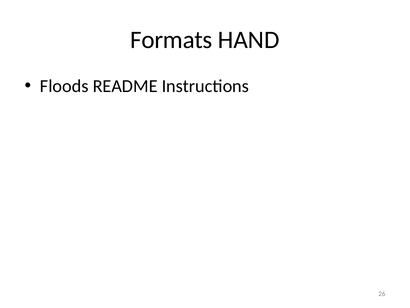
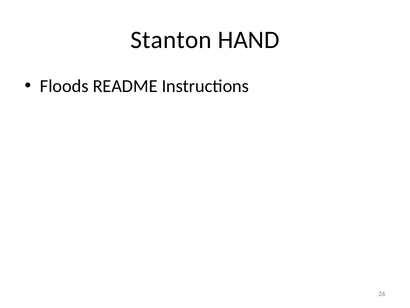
Formats: Formats -> Stanton
